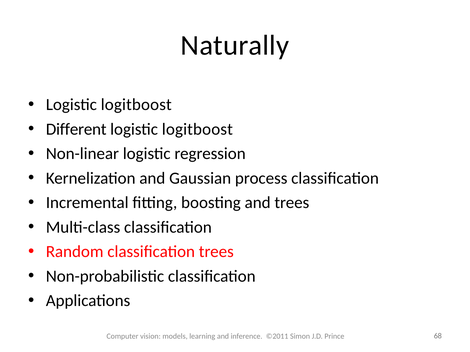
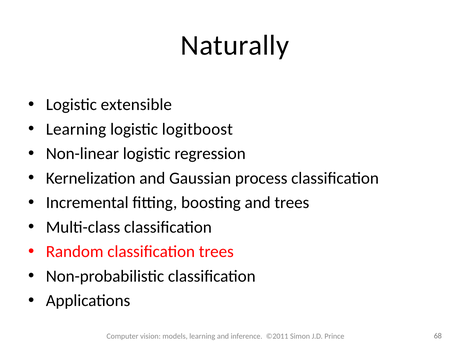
logitboost at (136, 105): logitboost -> extensible
Different at (76, 129): Different -> Learning
